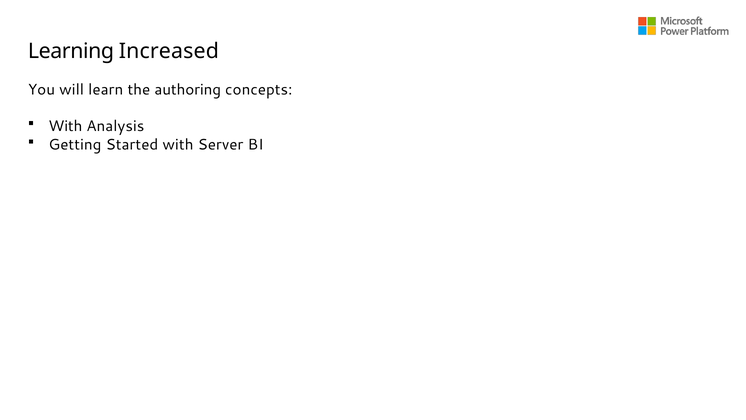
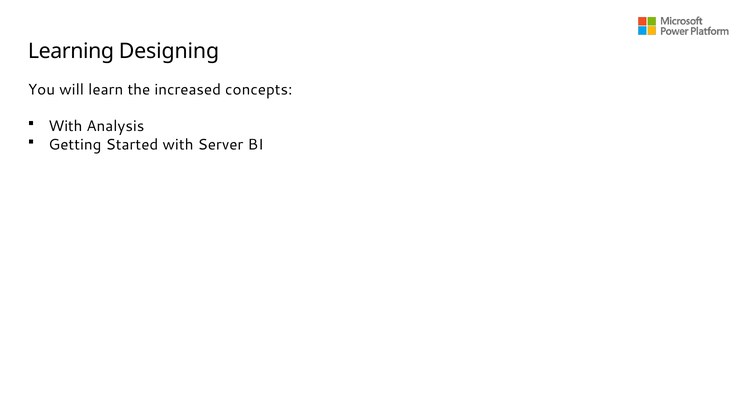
Increased: Increased -> Designing
authoring: authoring -> increased
